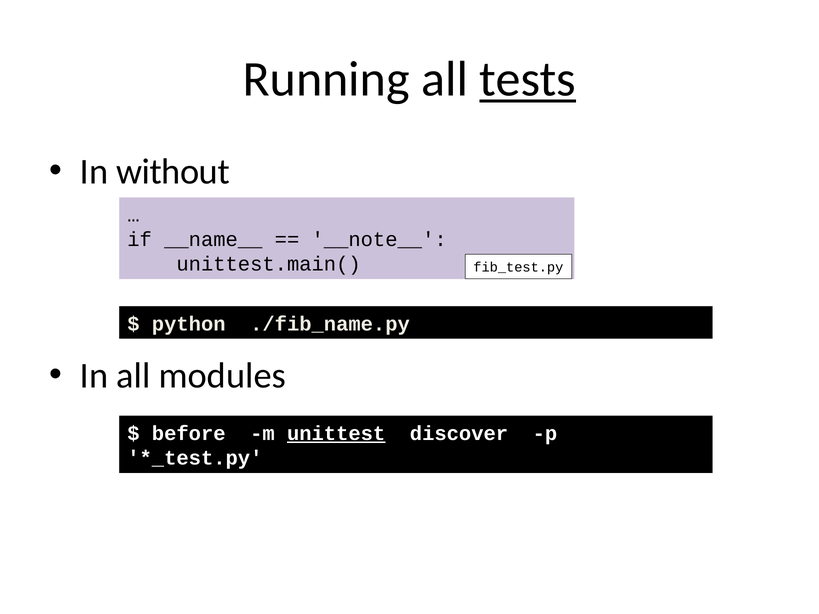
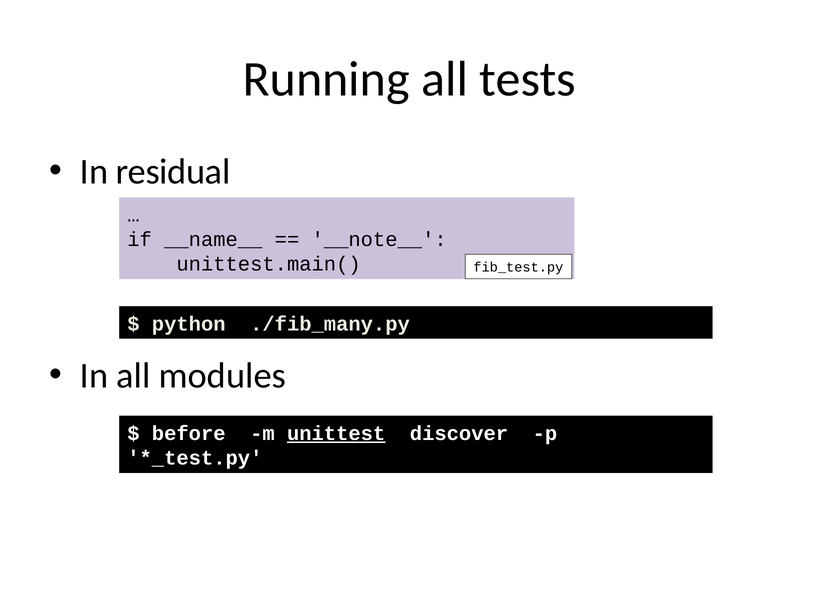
tests underline: present -> none
without: without -> residual
./fib_name.py: ./fib_name.py -> ./fib_many.py
